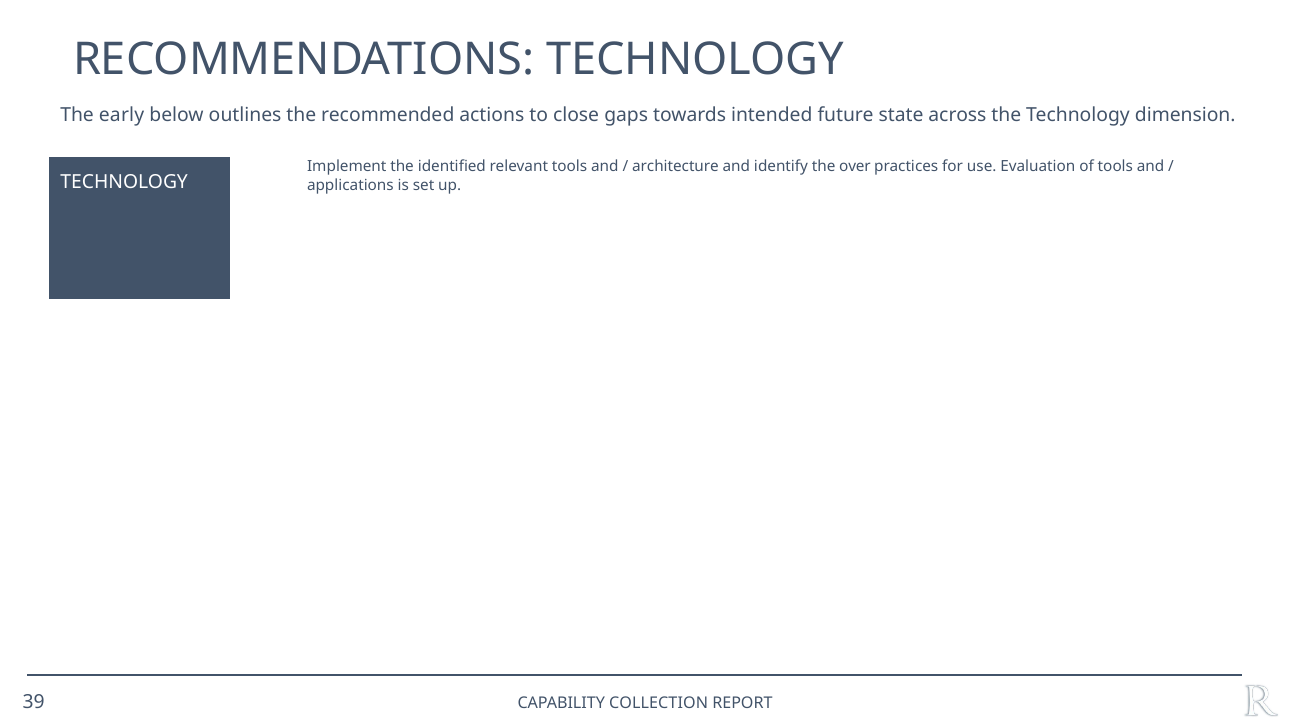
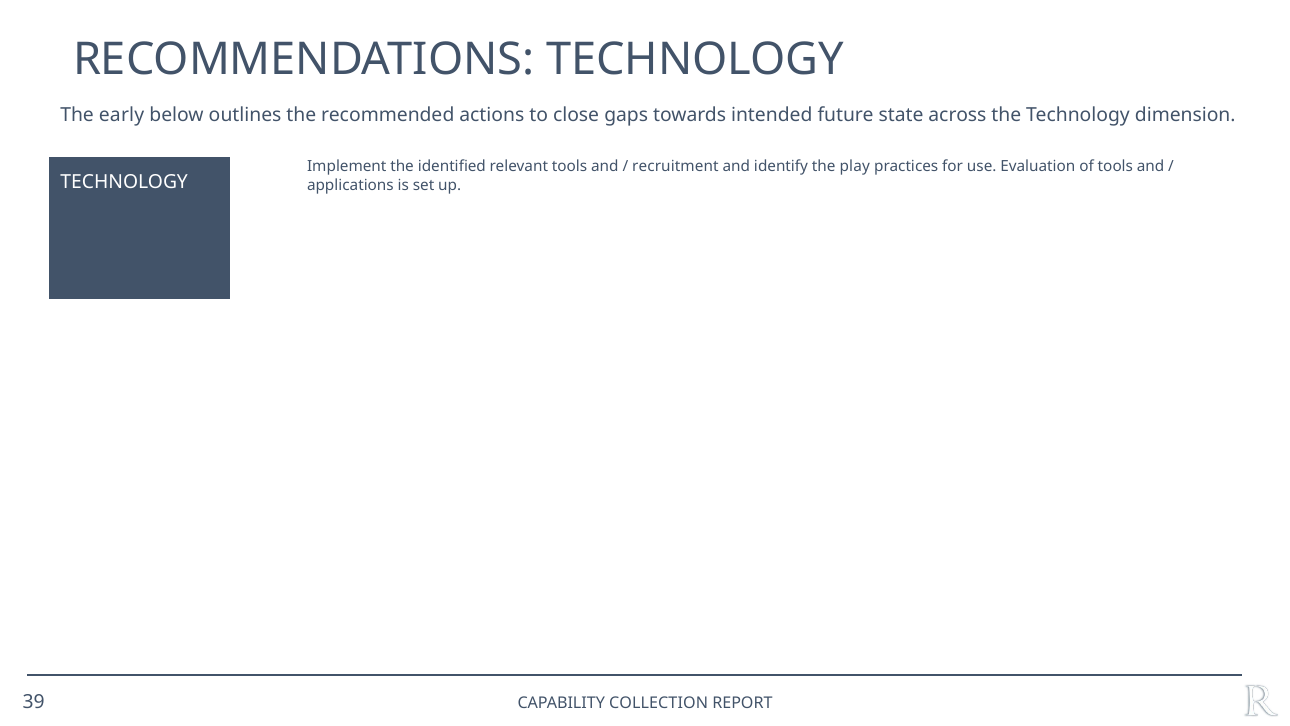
architecture: architecture -> recruitment
over: over -> play
